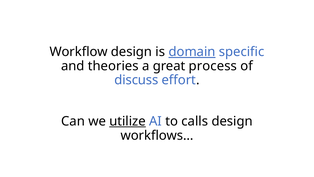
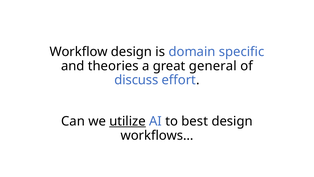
domain underline: present -> none
process: process -> general
calls: calls -> best
